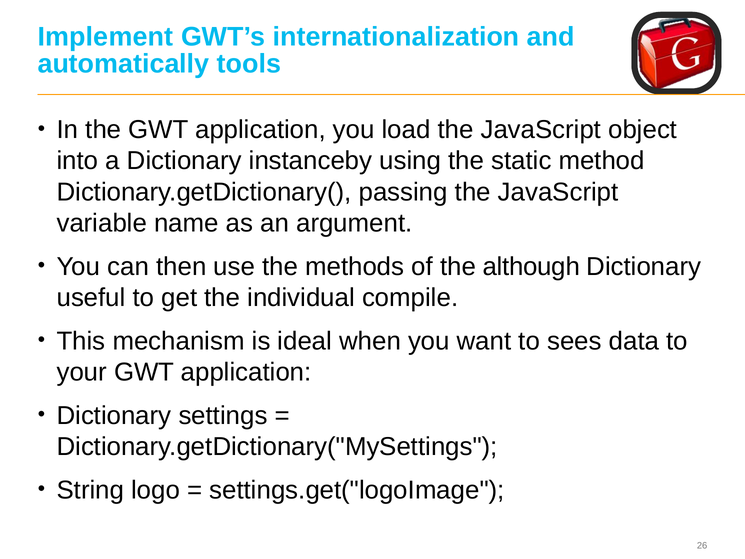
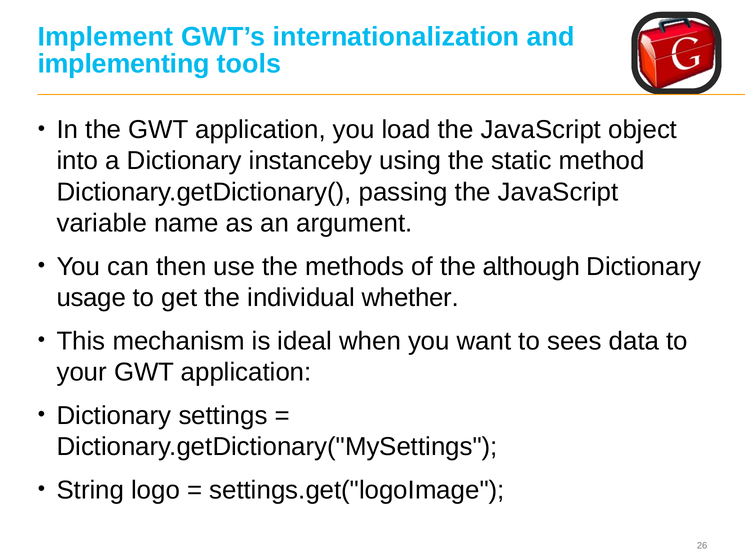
automatically: automatically -> implementing
useful: useful -> usage
compile: compile -> whether
